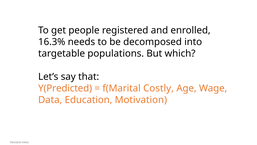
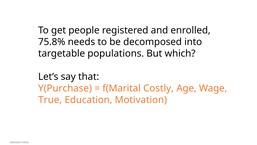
16.3%: 16.3% -> 75.8%
Y(Predicted: Y(Predicted -> Y(Purchase
Data: Data -> True
